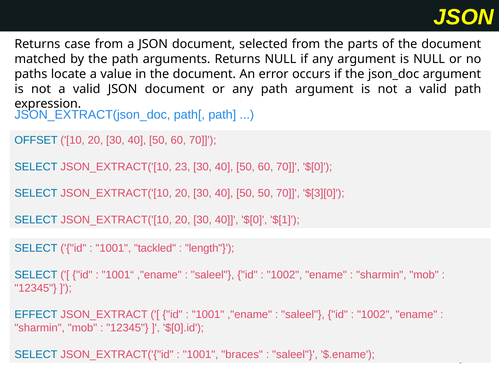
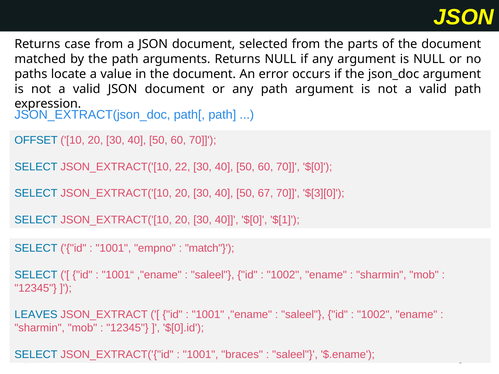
23: 23 -> 22
50 50: 50 -> 67
tackled: tackled -> empno
length: length -> match
EFFECT: EFFECT -> LEAVES
